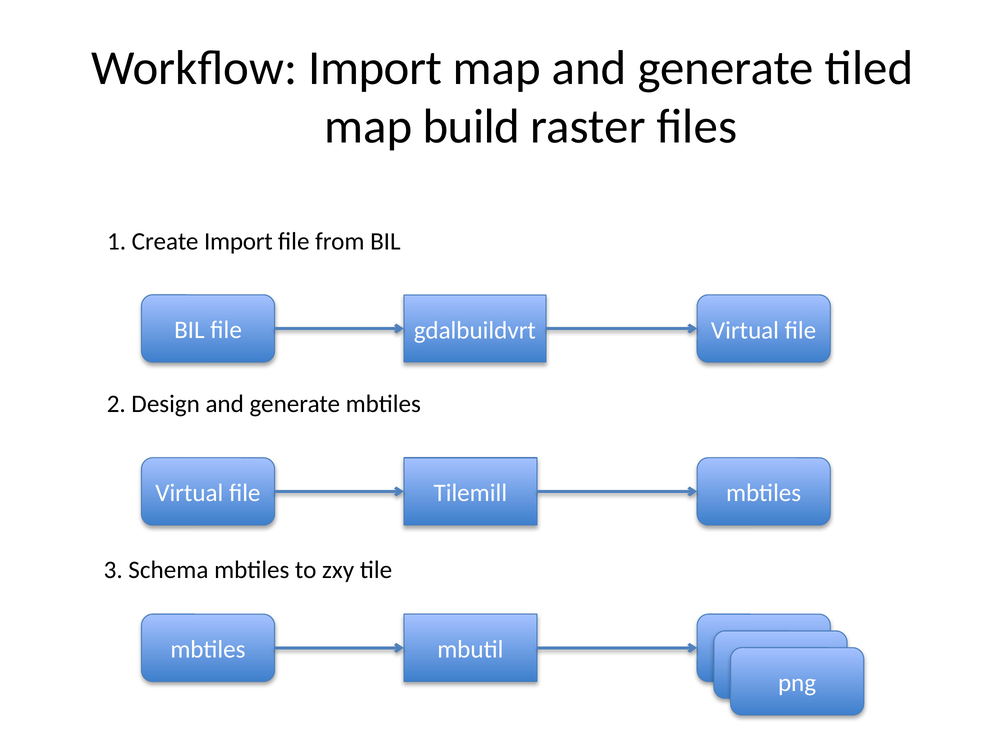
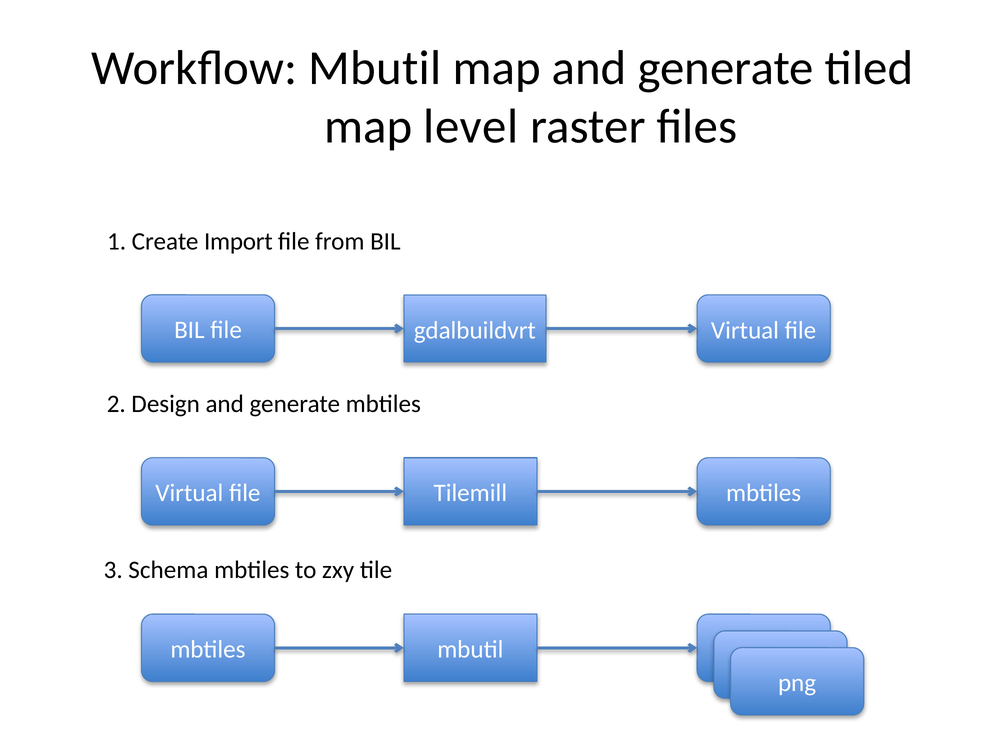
Workflow Import: Import -> Mbutil
build: build -> level
